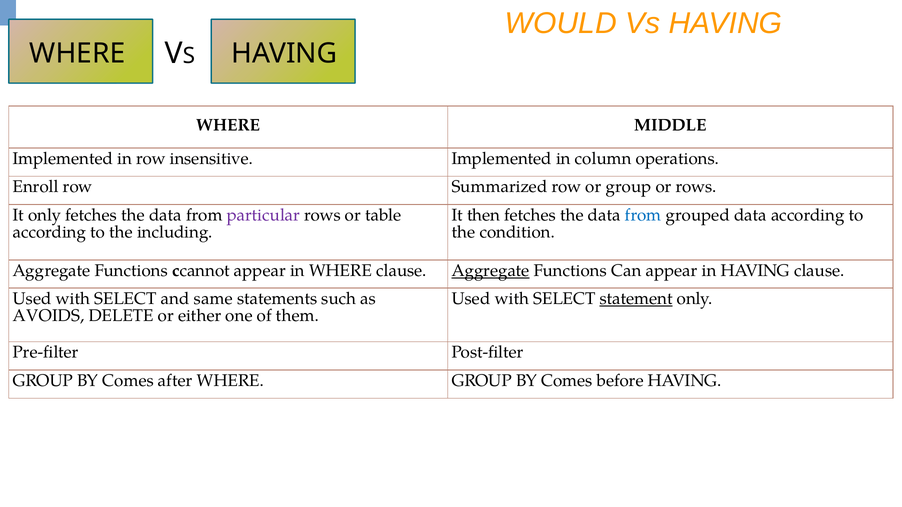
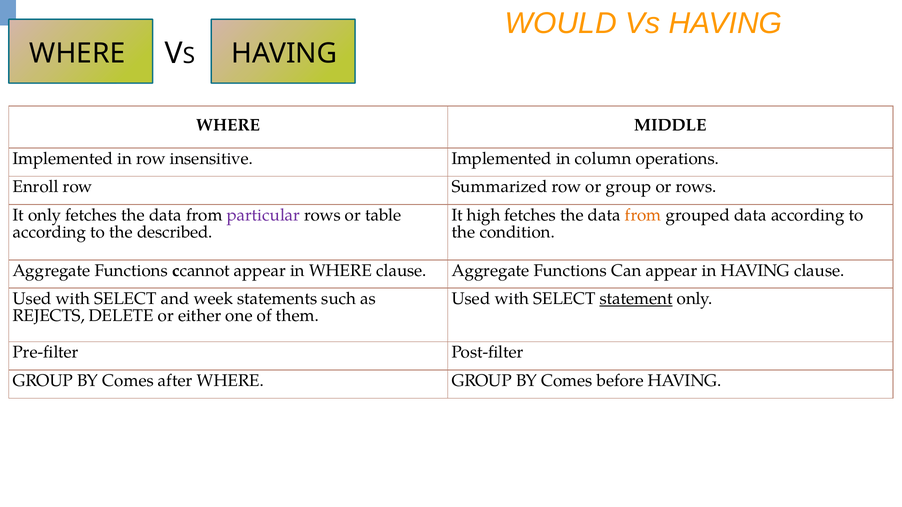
then: then -> high
from at (643, 215) colour: blue -> orange
including: including -> described
Aggregate at (491, 271) underline: present -> none
same: same -> week
AVOIDS: AVOIDS -> REJECTS
